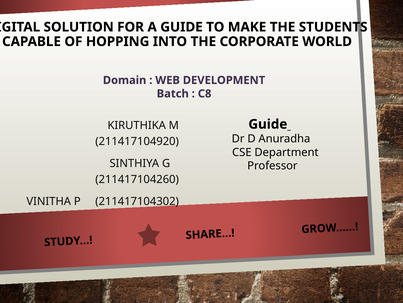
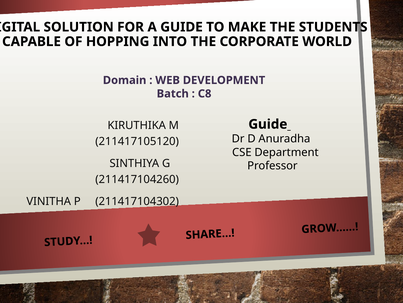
211417104920: 211417104920 -> 211417105120
